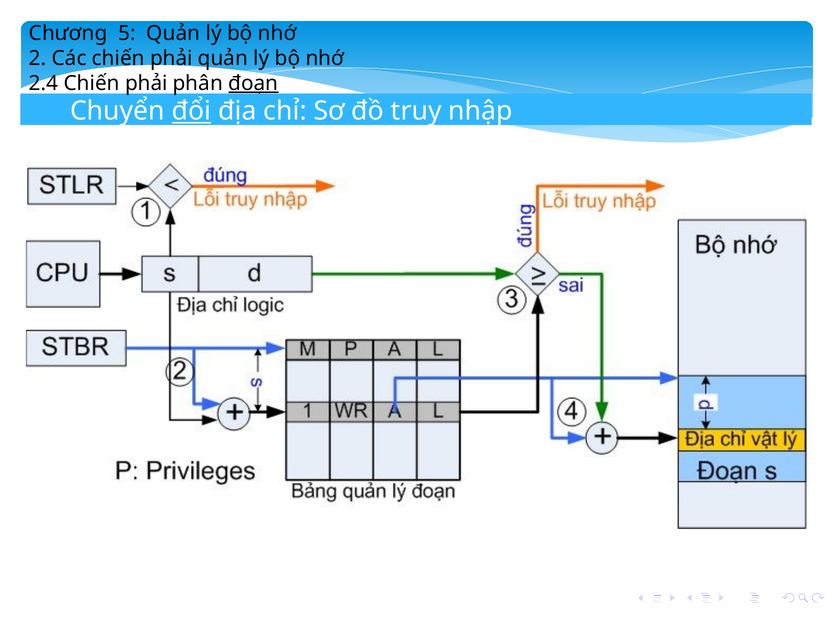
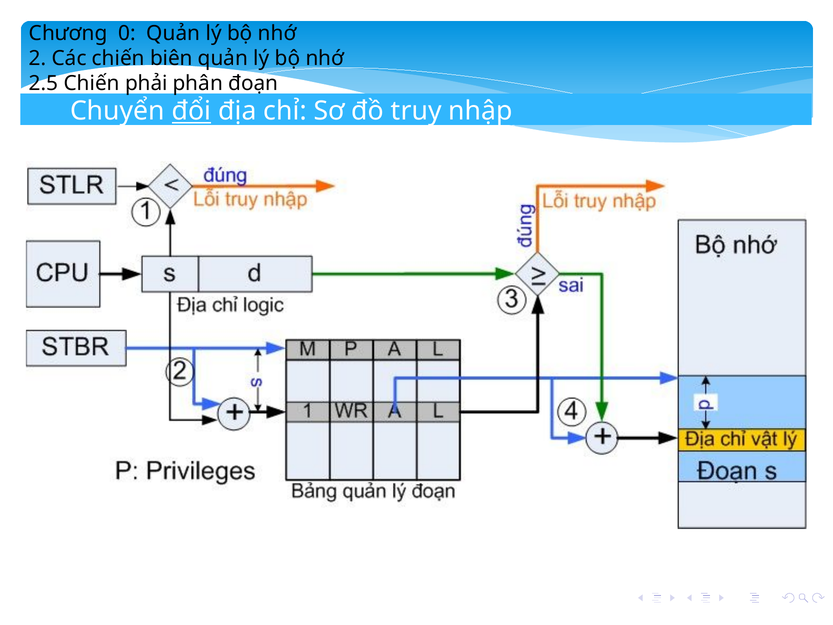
5: 5 -> 0
Các chiến phải: phải -> biên
2.4: 2.4 -> 2.5
đoạn underline: present -> none
